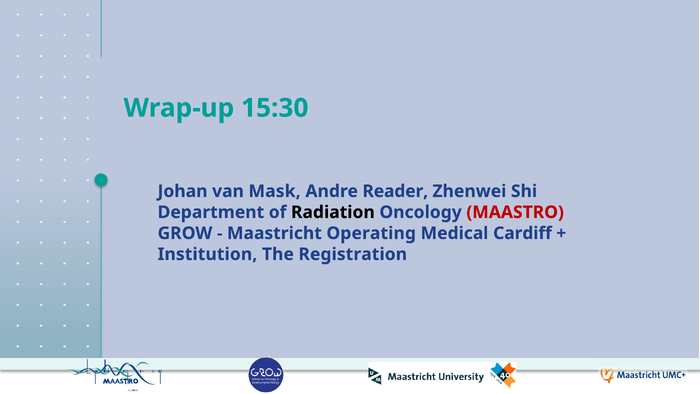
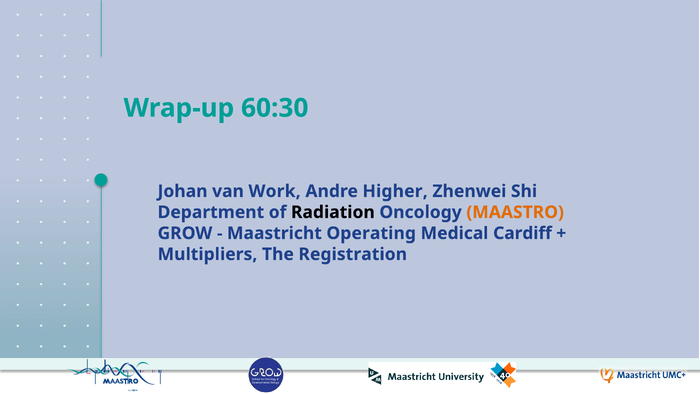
15:30: 15:30 -> 60:30
Mask: Mask -> Work
Reader: Reader -> Higher
MAASTRO colour: red -> orange
Institution: Institution -> Multipliers
